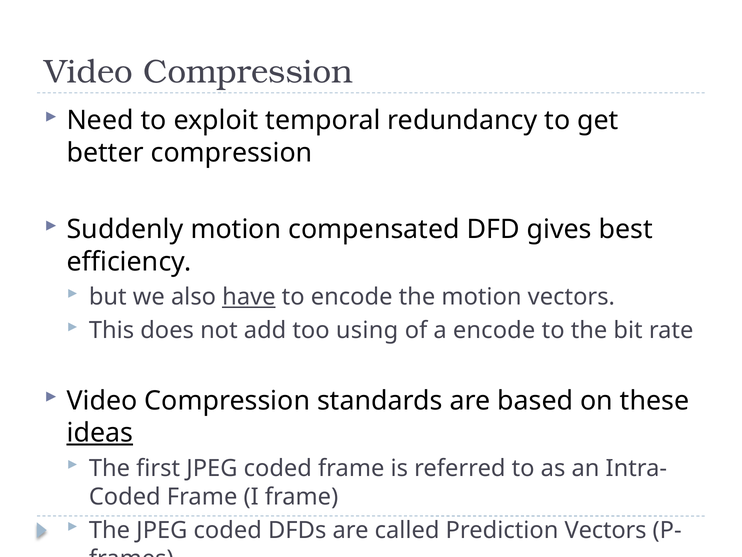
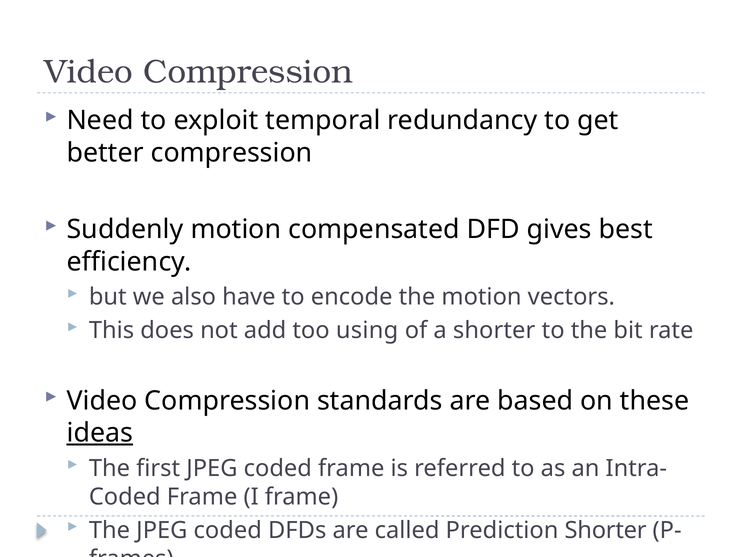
have underline: present -> none
a encode: encode -> shorter
Prediction Vectors: Vectors -> Shorter
